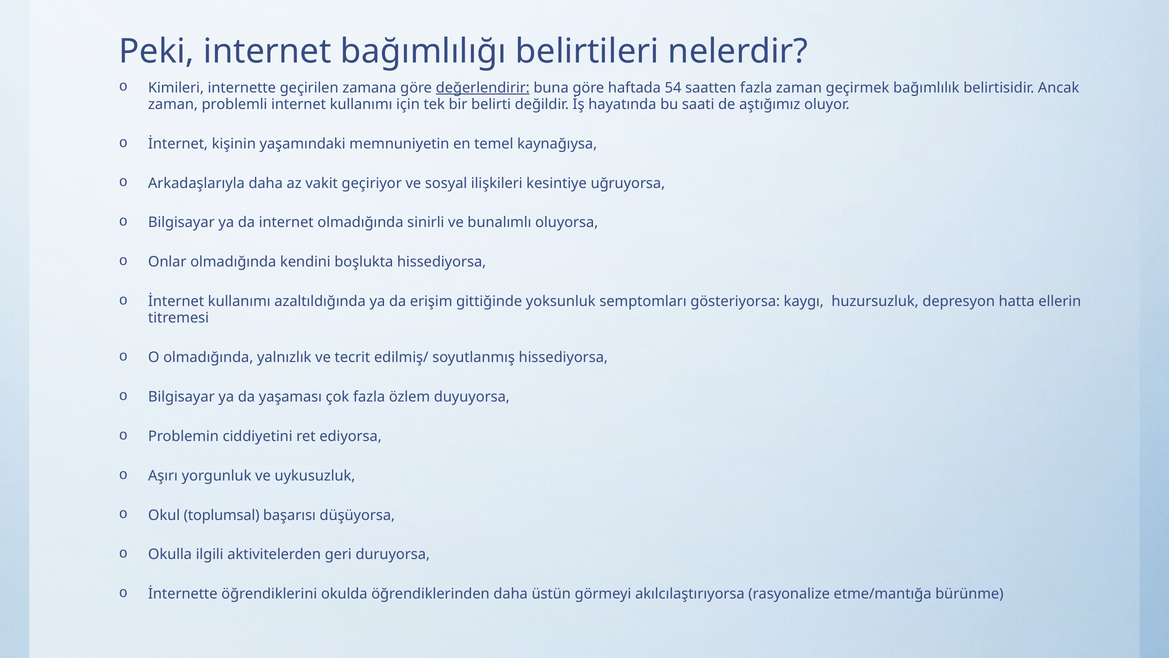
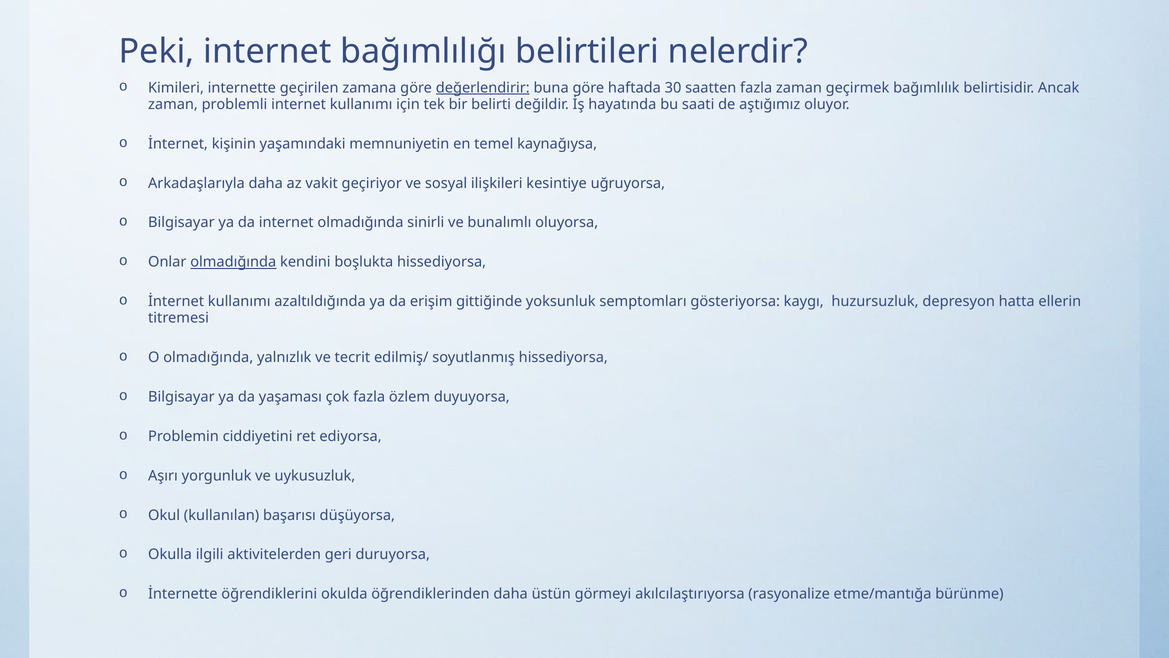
54: 54 -> 30
olmadığında at (233, 262) underline: none -> present
toplumsal: toplumsal -> kullanılan
